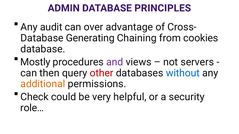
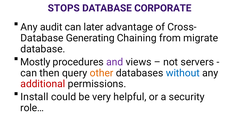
ADMIN: ADMIN -> STOPS
PRINCIPLES: PRINCIPLES -> CORPORATE
over: over -> later
cookies: cookies -> migrate
other colour: red -> orange
additional colour: orange -> red
Check: Check -> Install
